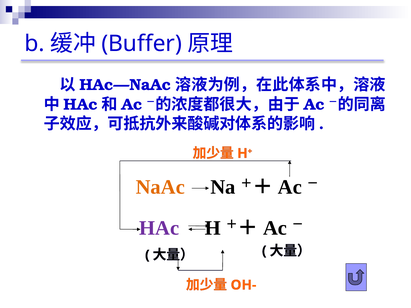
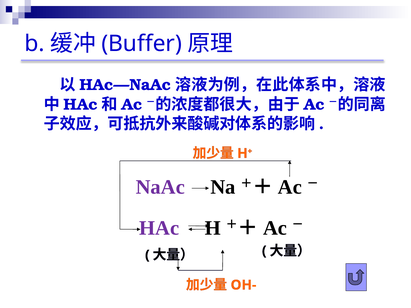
NaAc colour: orange -> purple
